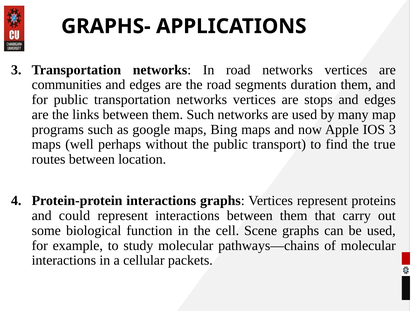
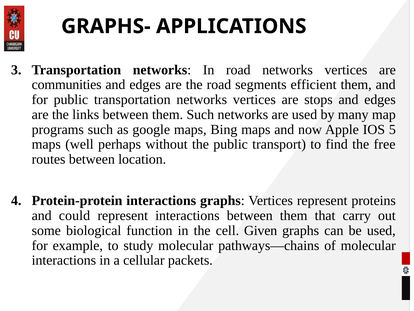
duration: duration -> efficient
IOS 3: 3 -> 5
true: true -> free
Scene: Scene -> Given
